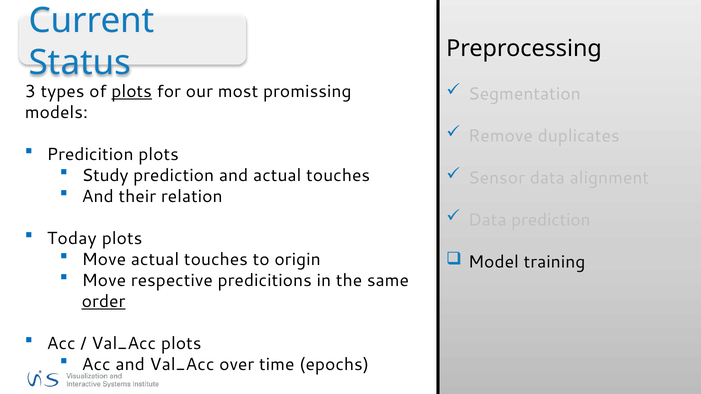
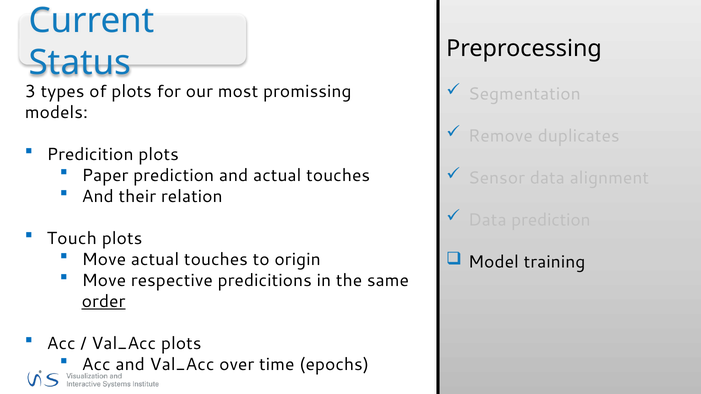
plots at (132, 91) underline: present -> none
Study: Study -> Paper
Today: Today -> Touch
